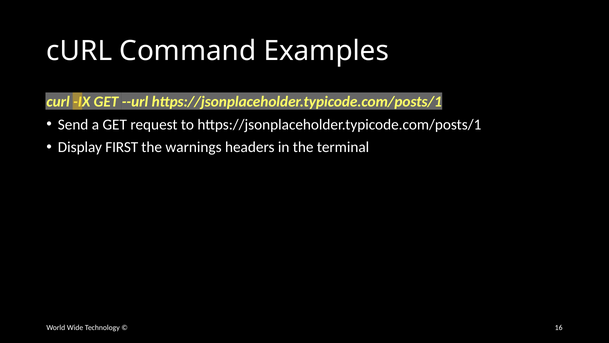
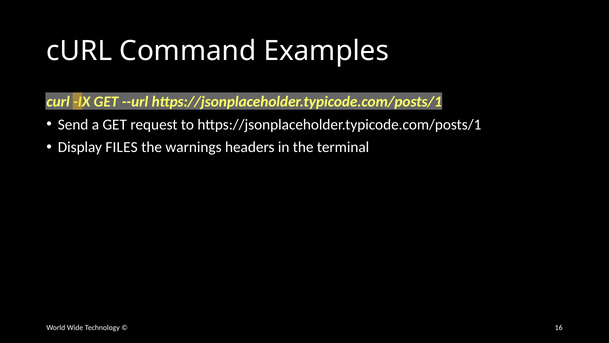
FIRST: FIRST -> FILES
